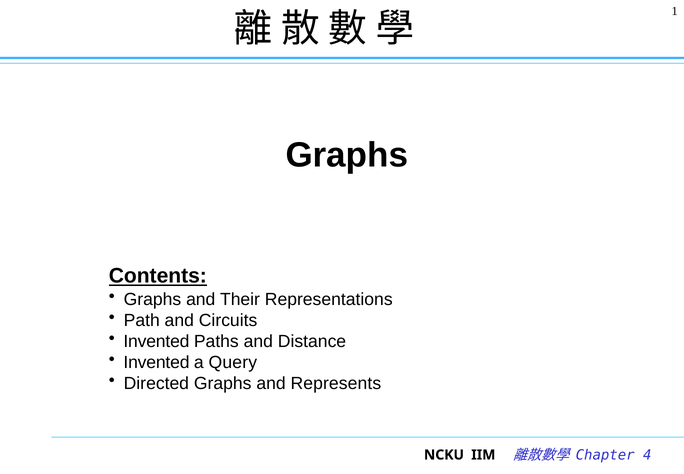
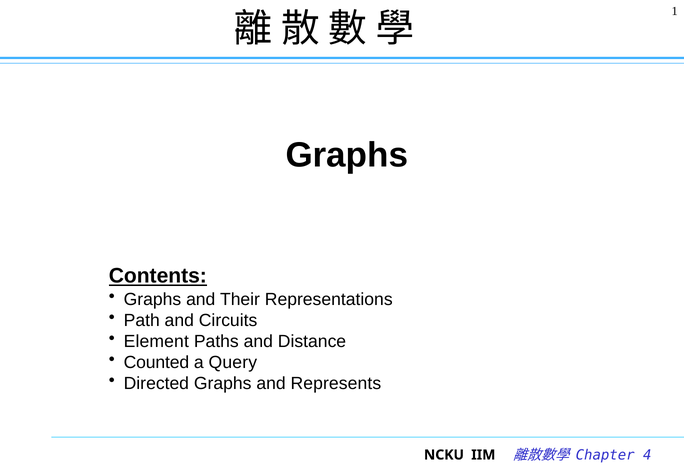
Invented at (156, 341): Invented -> Element
Invented at (156, 362): Invented -> Counted
